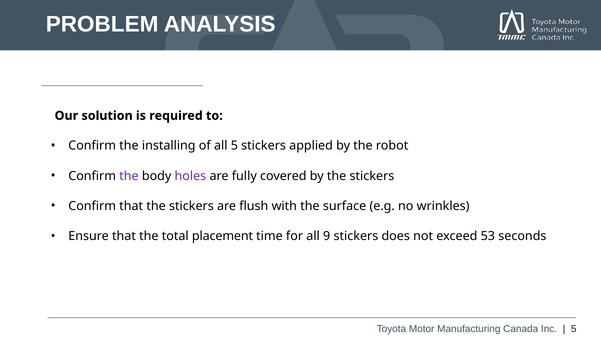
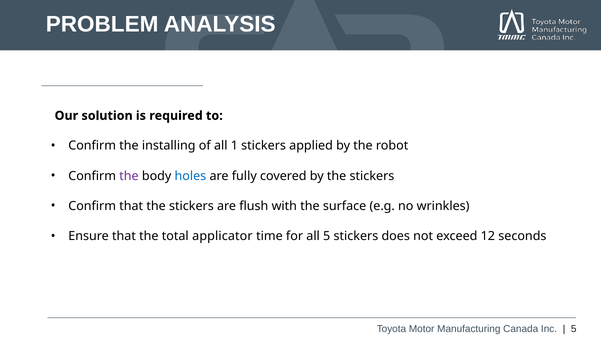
all 5: 5 -> 1
holes colour: purple -> blue
placement: placement -> applicator
all 9: 9 -> 5
53: 53 -> 12
